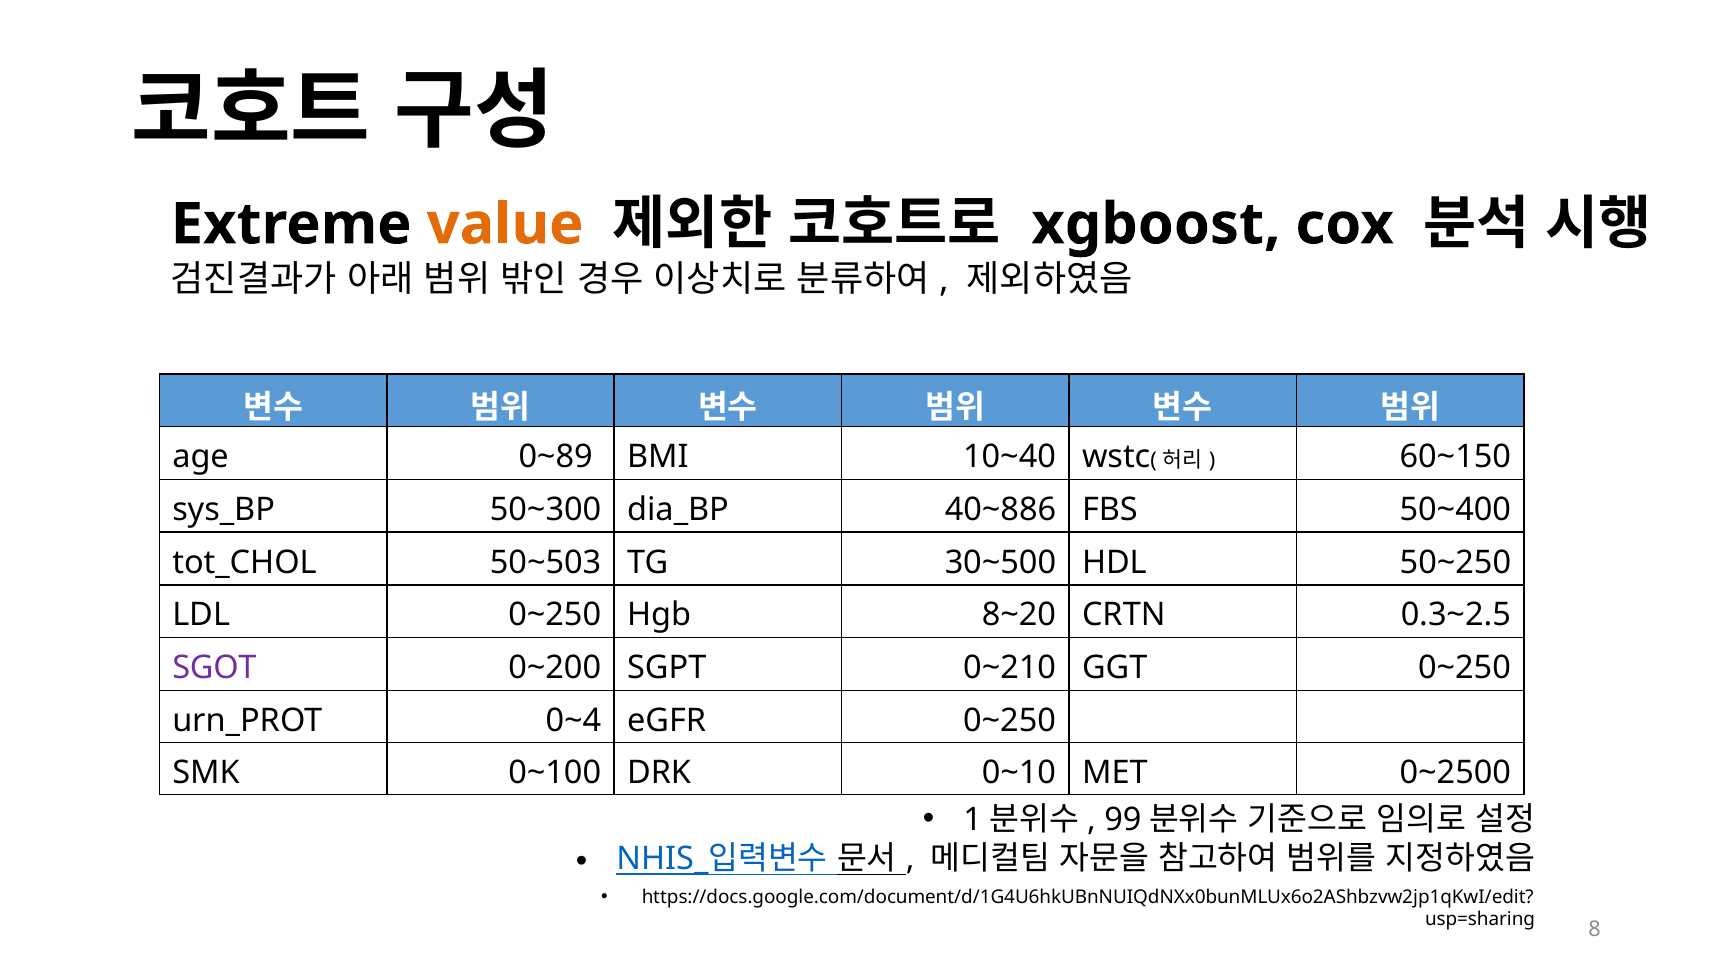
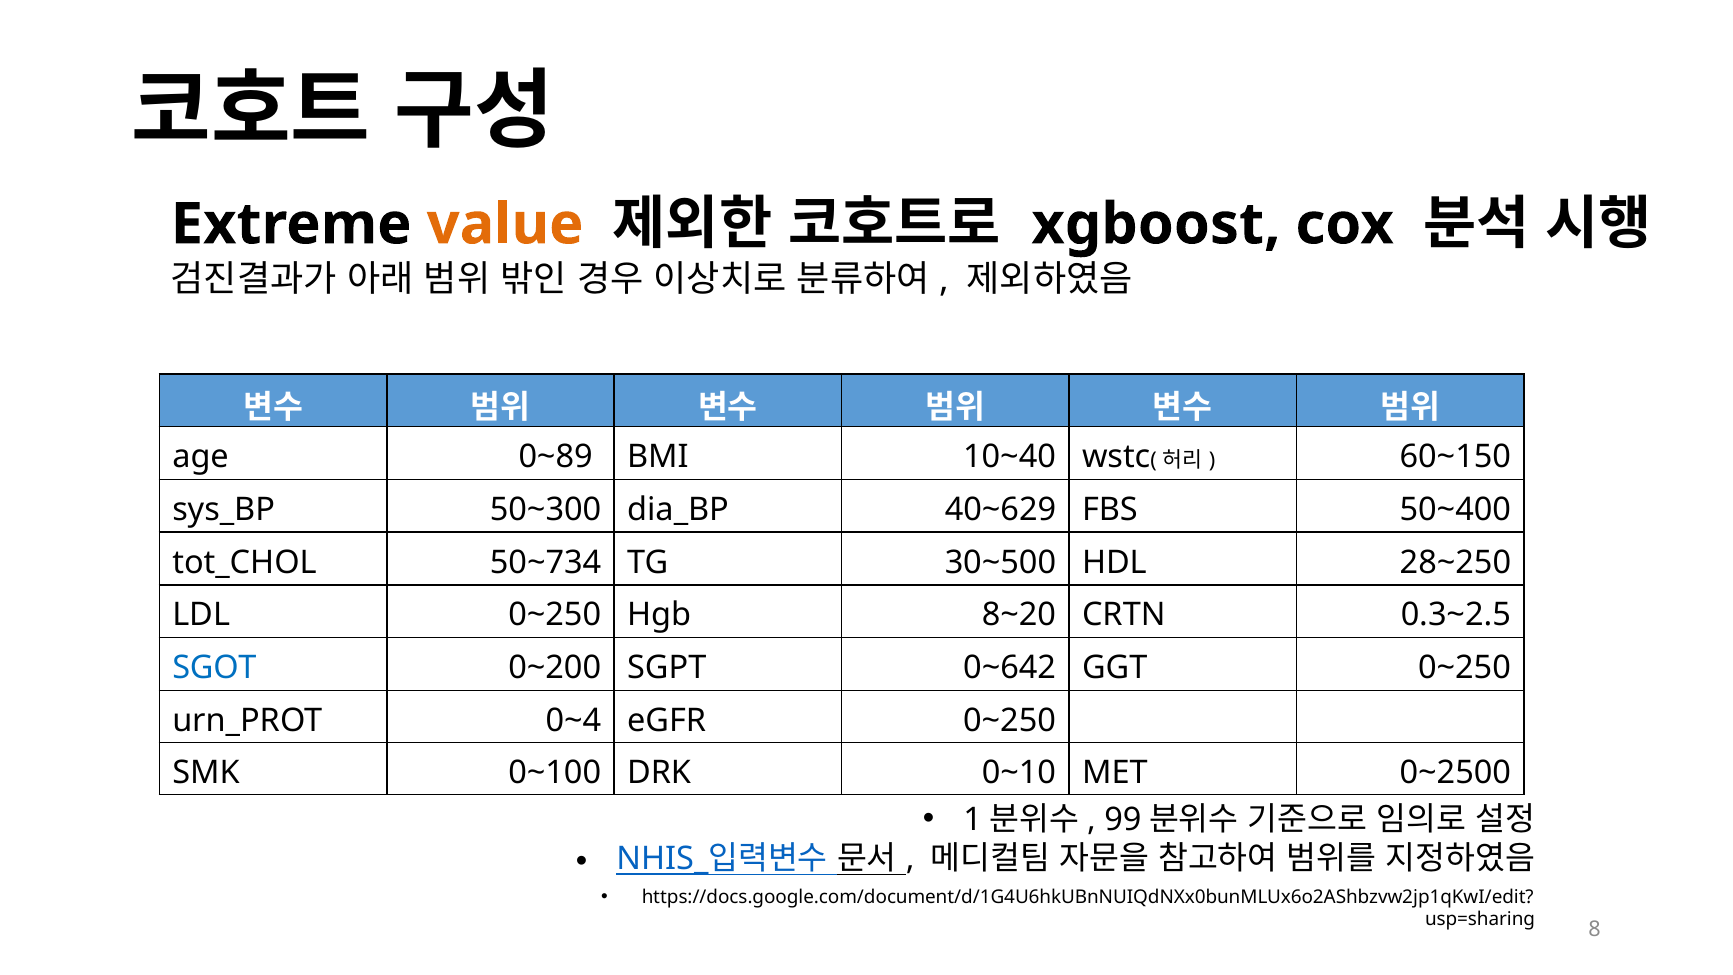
40~886: 40~886 -> 40~629
50~503: 50~503 -> 50~734
50~250: 50~250 -> 28~250
SGOT colour: purple -> blue
0~210: 0~210 -> 0~642
